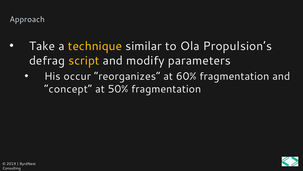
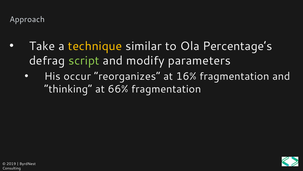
Propulsion’s: Propulsion’s -> Percentage’s
script colour: yellow -> light green
60%: 60% -> 16%
concept: concept -> thinking
50%: 50% -> 66%
